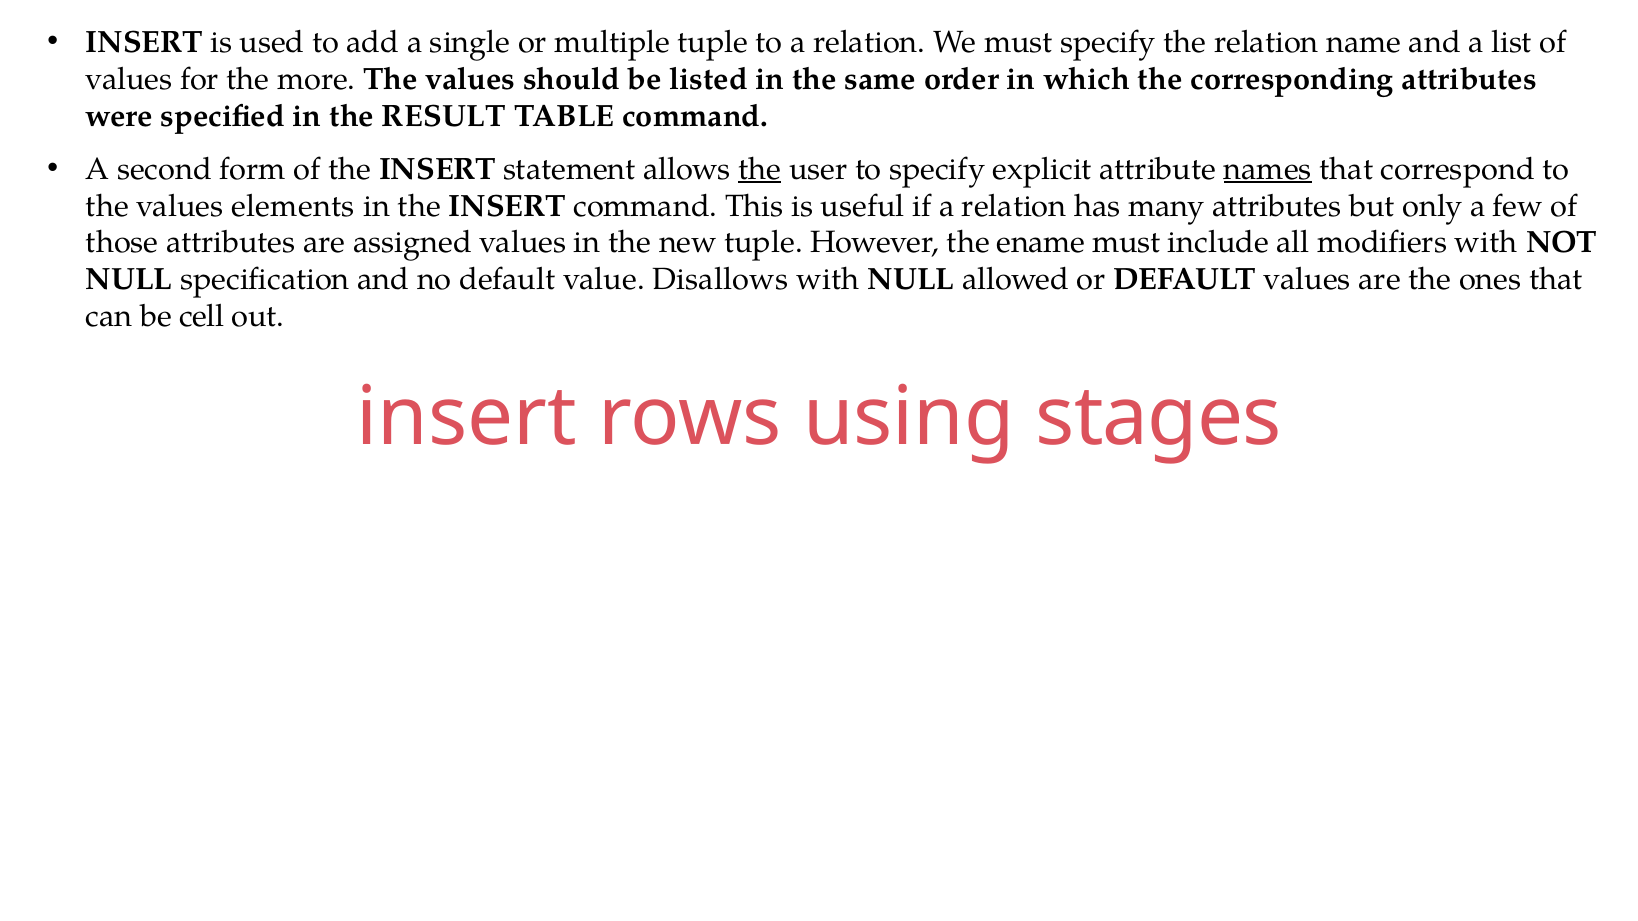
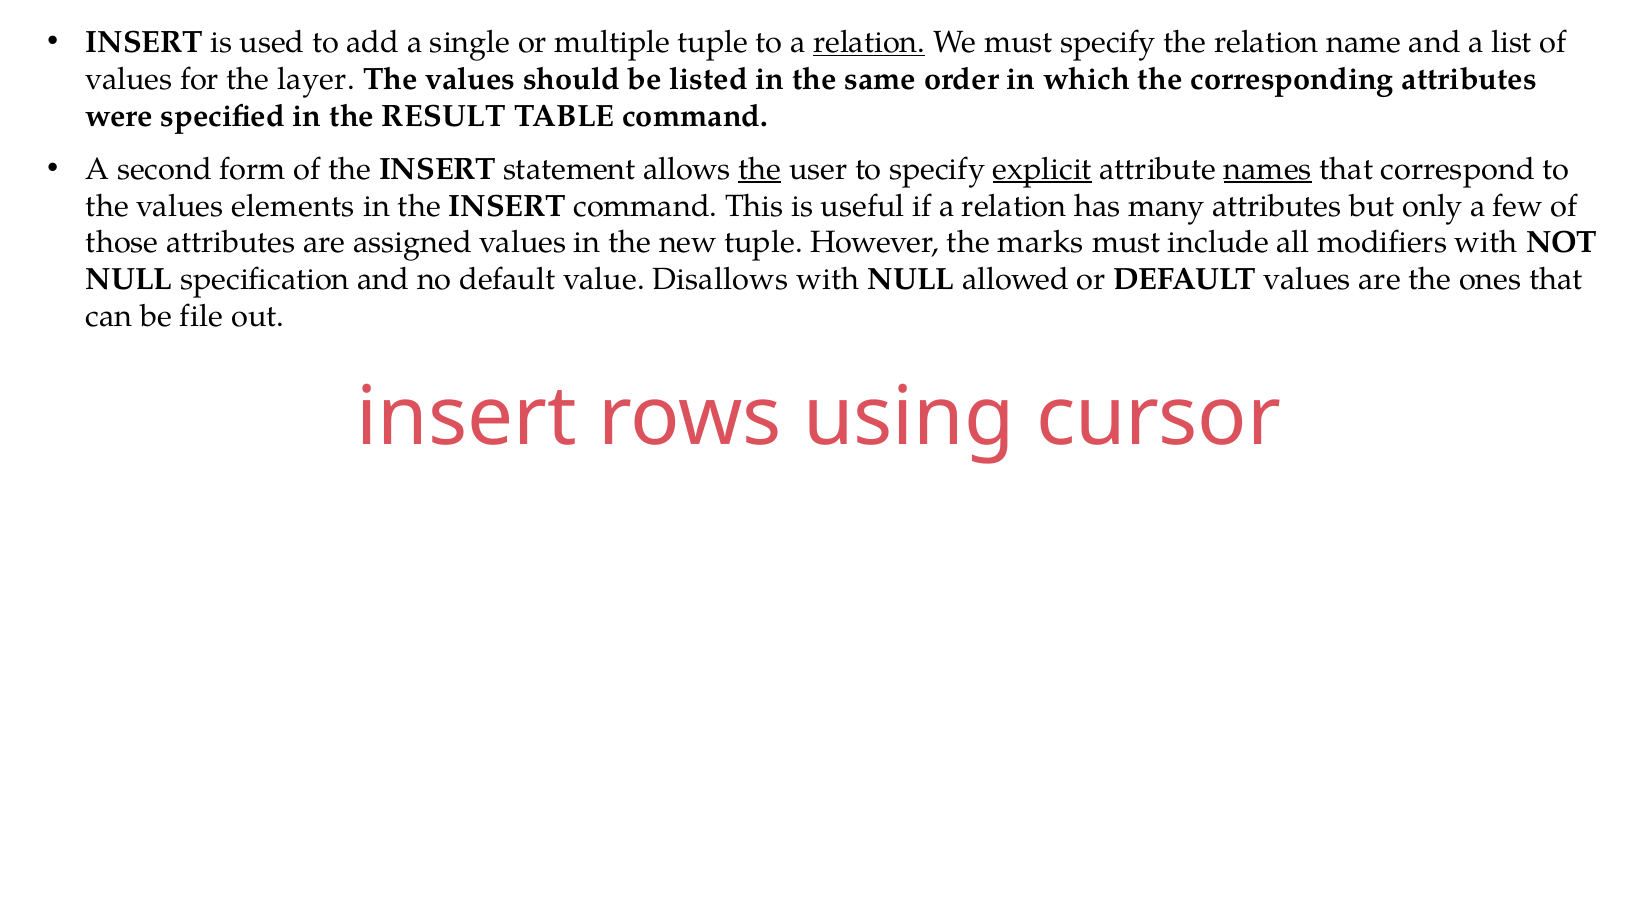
relation at (869, 42) underline: none -> present
more: more -> layer
explicit underline: none -> present
ename: ename -> marks
cell: cell -> file
stages: stages -> cursor
